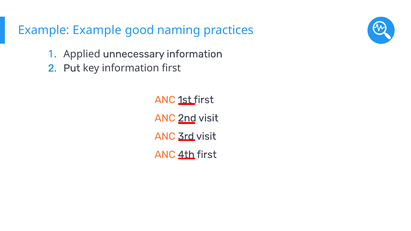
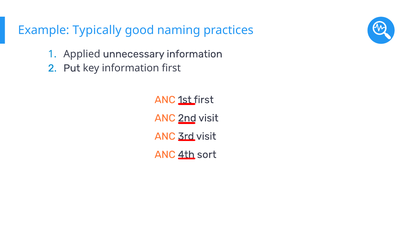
Example Example: Example -> Typically
first at (207, 155): first -> sort
